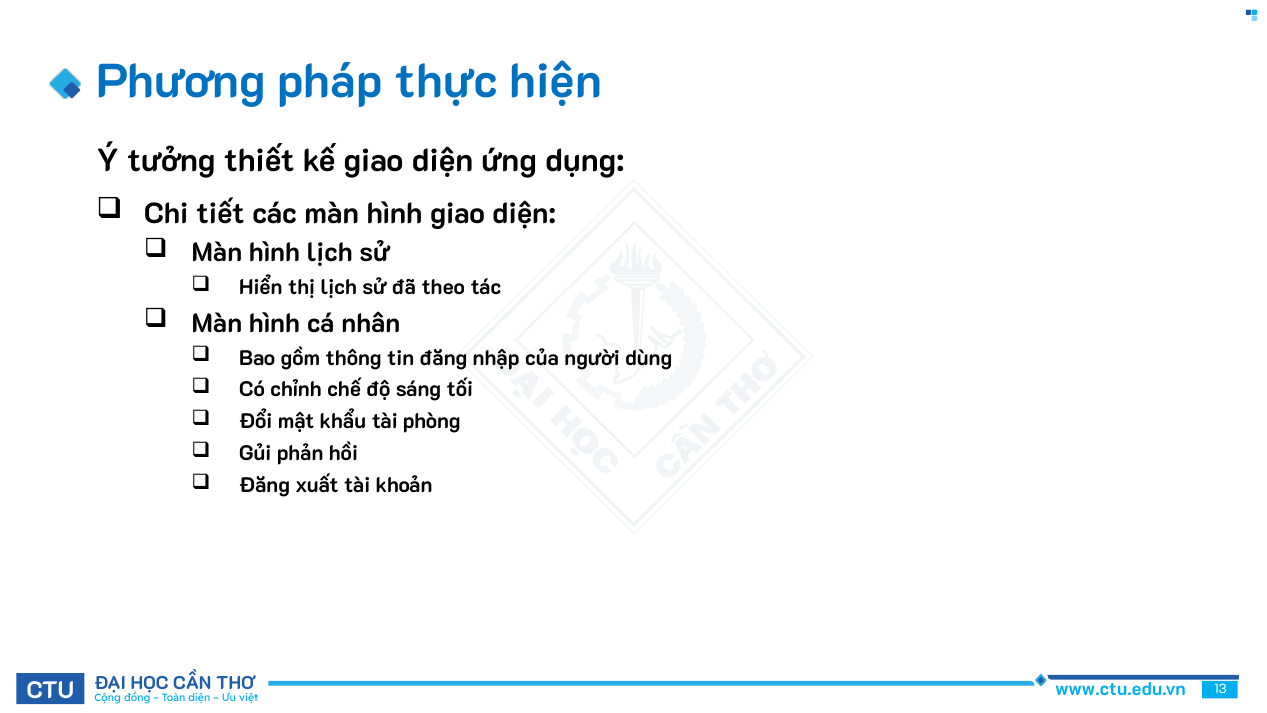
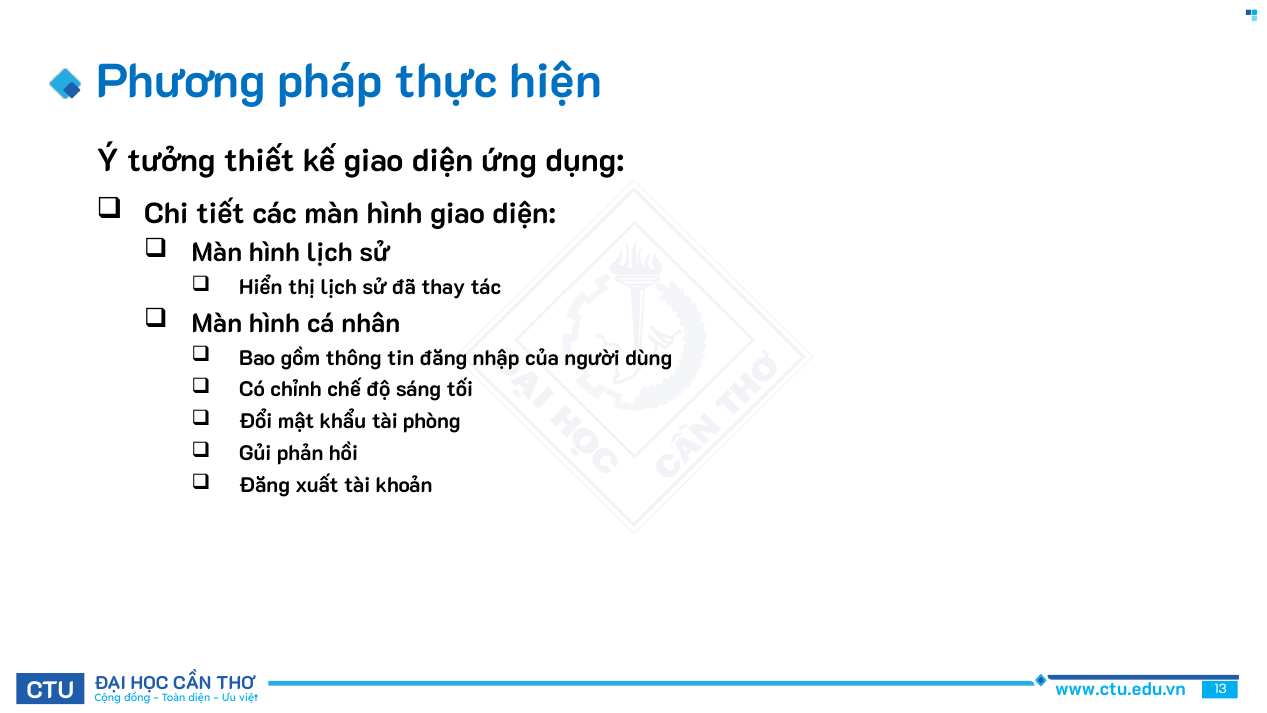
theo: theo -> thay
